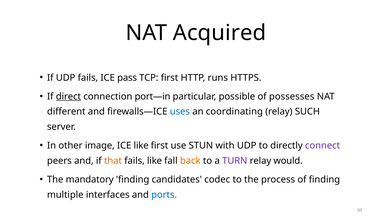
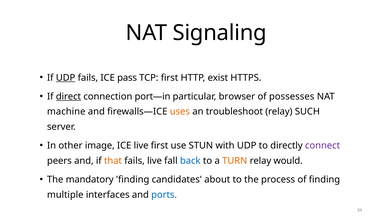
Acquired: Acquired -> Signaling
UDP at (66, 78) underline: none -> present
runs: runs -> exist
possible: possible -> browser
different: different -> machine
uses colour: blue -> orange
coordinating: coordinating -> troubleshoot
ICE like: like -> live
fails like: like -> live
back colour: orange -> blue
TURN colour: purple -> orange
codec: codec -> about
